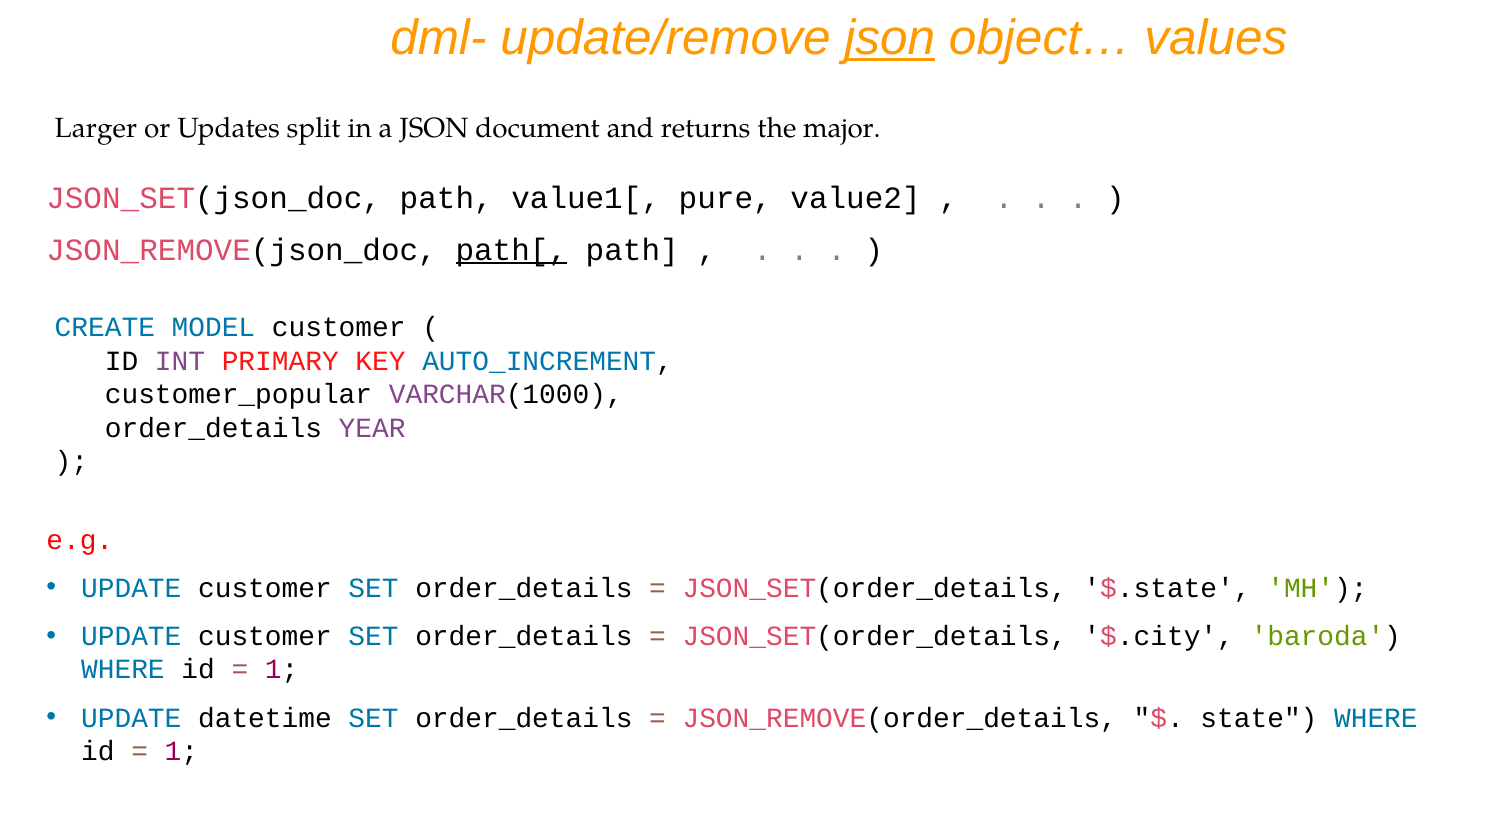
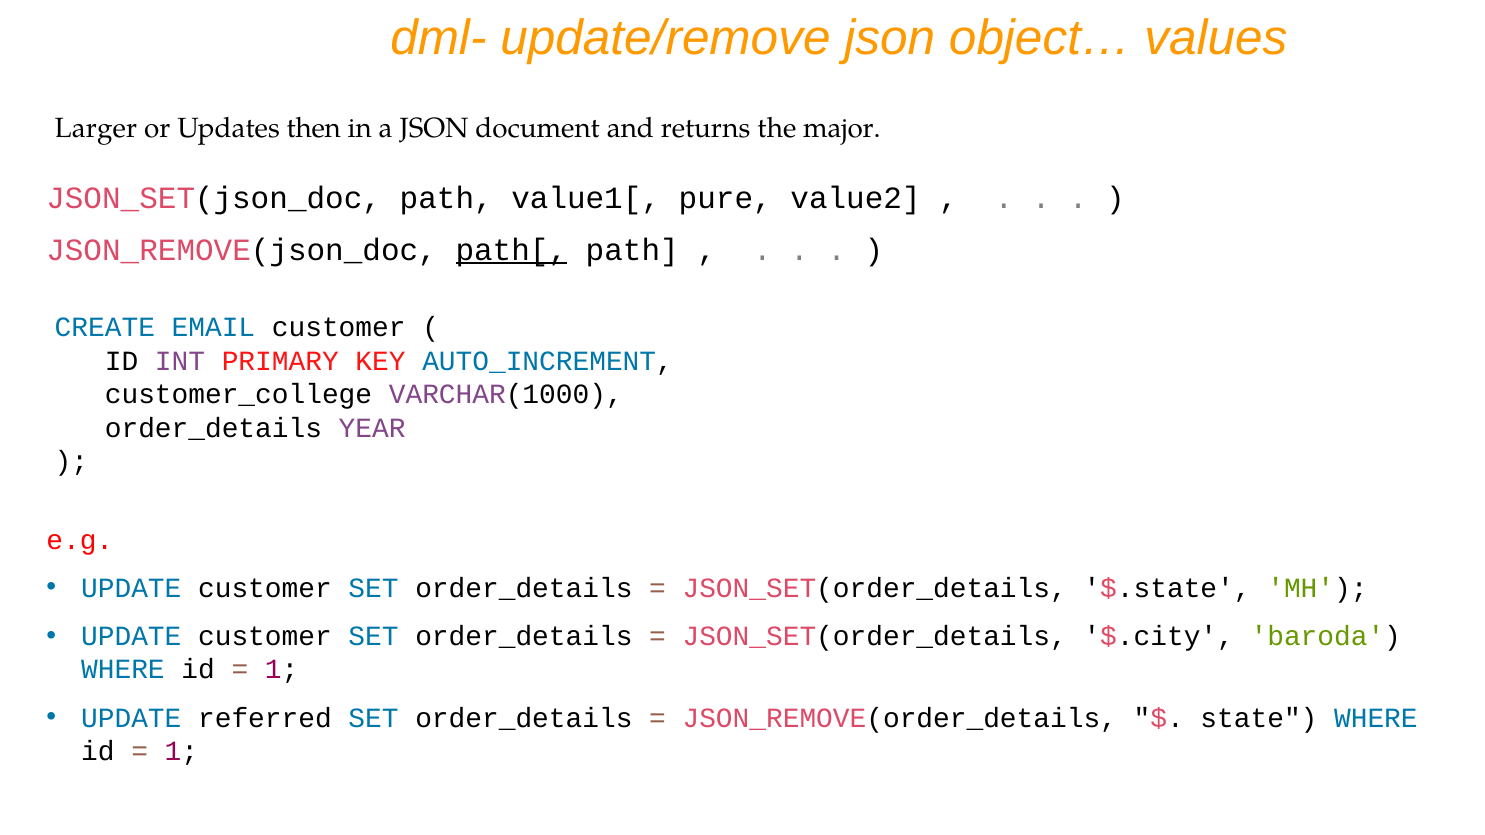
json at (890, 39) underline: present -> none
split: split -> then
MODEL: MODEL -> EMAIL
customer_popular: customer_popular -> customer_college
datetime: datetime -> referred
